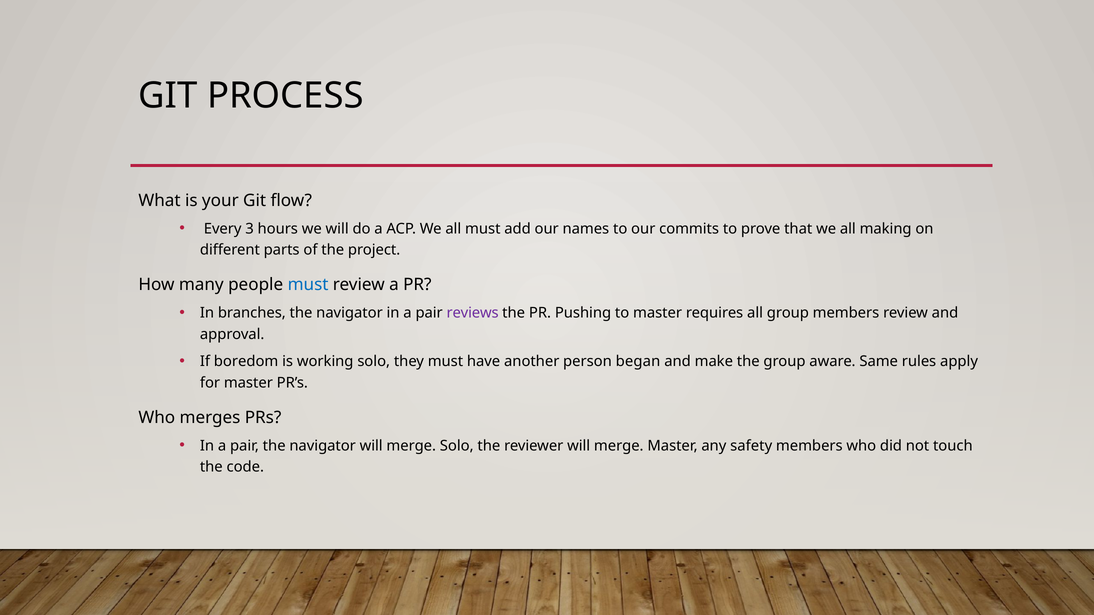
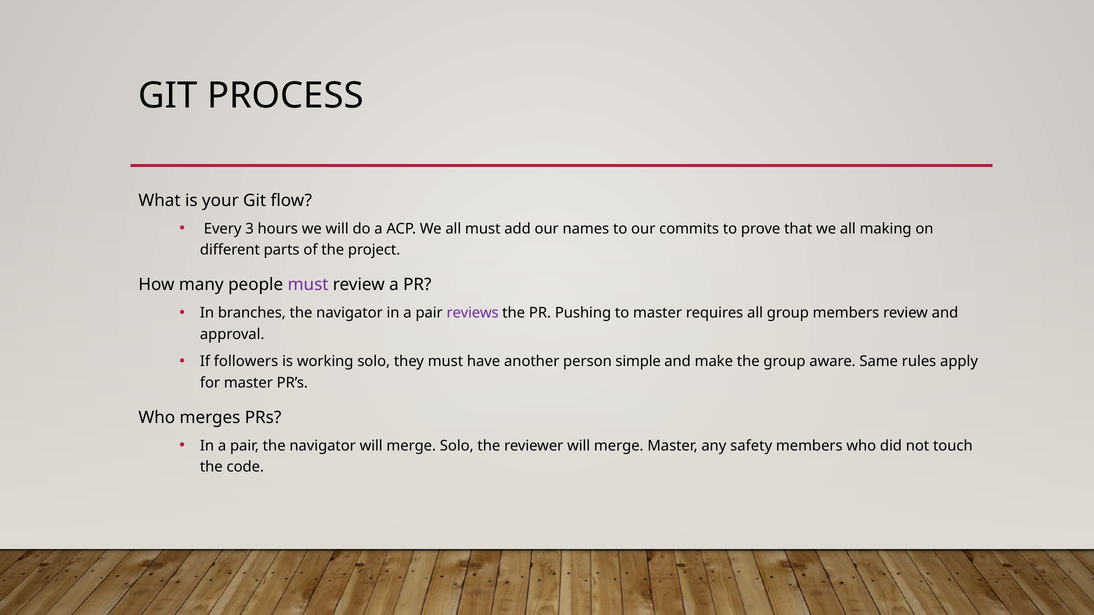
must at (308, 285) colour: blue -> purple
boredom: boredom -> followers
began: began -> simple
